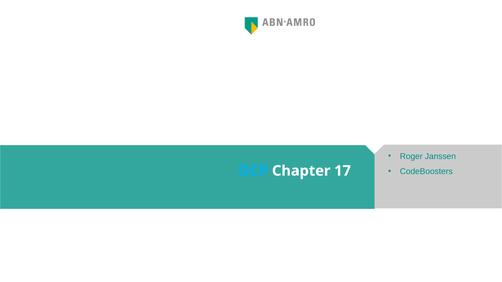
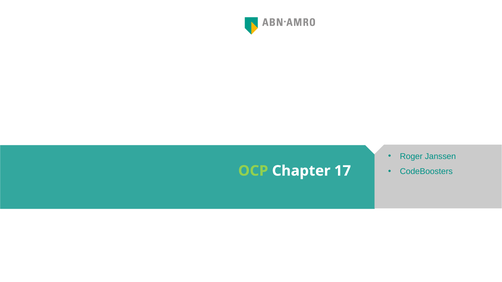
OCP colour: light blue -> light green
